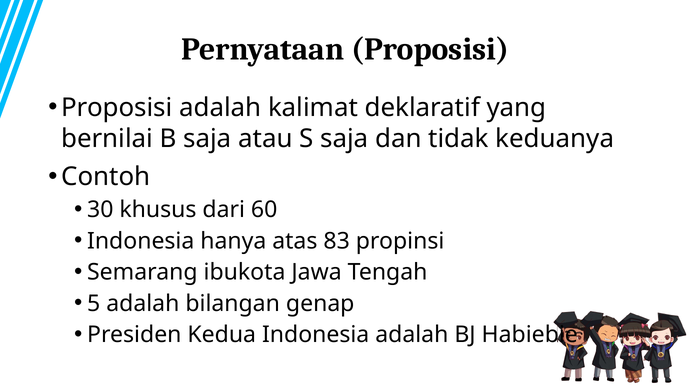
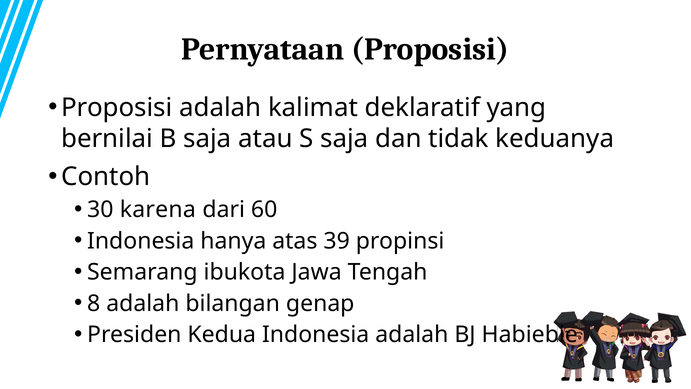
khusus: khusus -> karena
83: 83 -> 39
5: 5 -> 8
